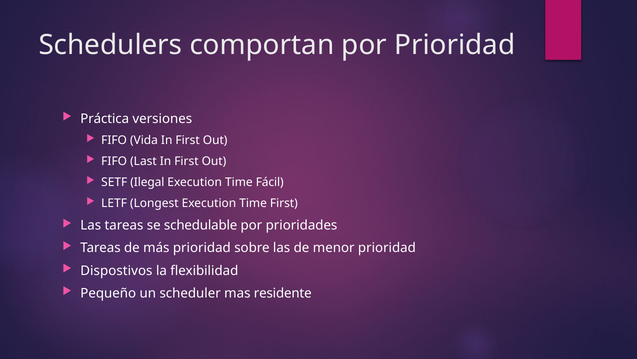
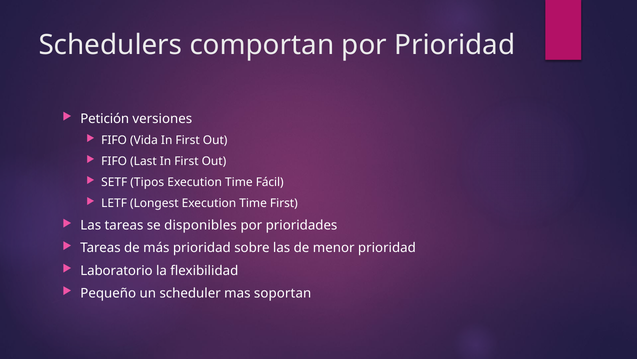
Práctica: Práctica -> Petición
Ilegal: Ilegal -> Tipos
schedulable: schedulable -> disponibles
Dispostivos: Dispostivos -> Laboratorio
residente: residente -> soportan
